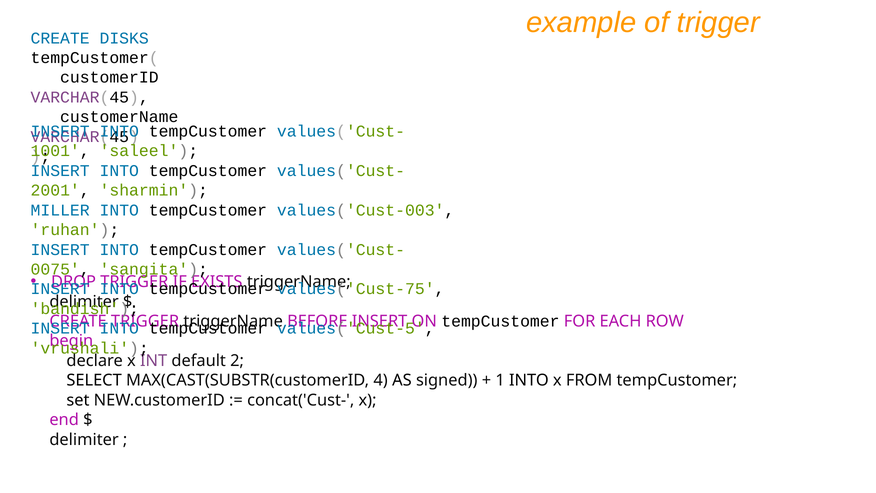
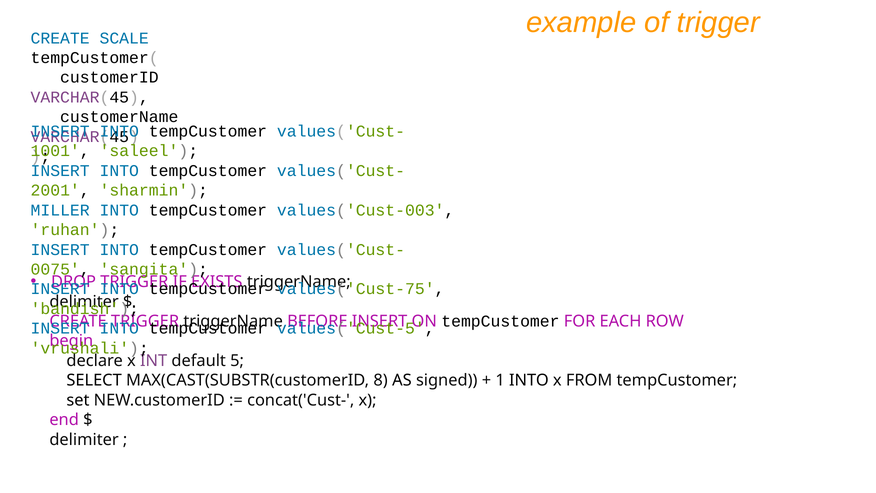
DISKS: DISKS -> SCALE
2: 2 -> 5
4: 4 -> 8
